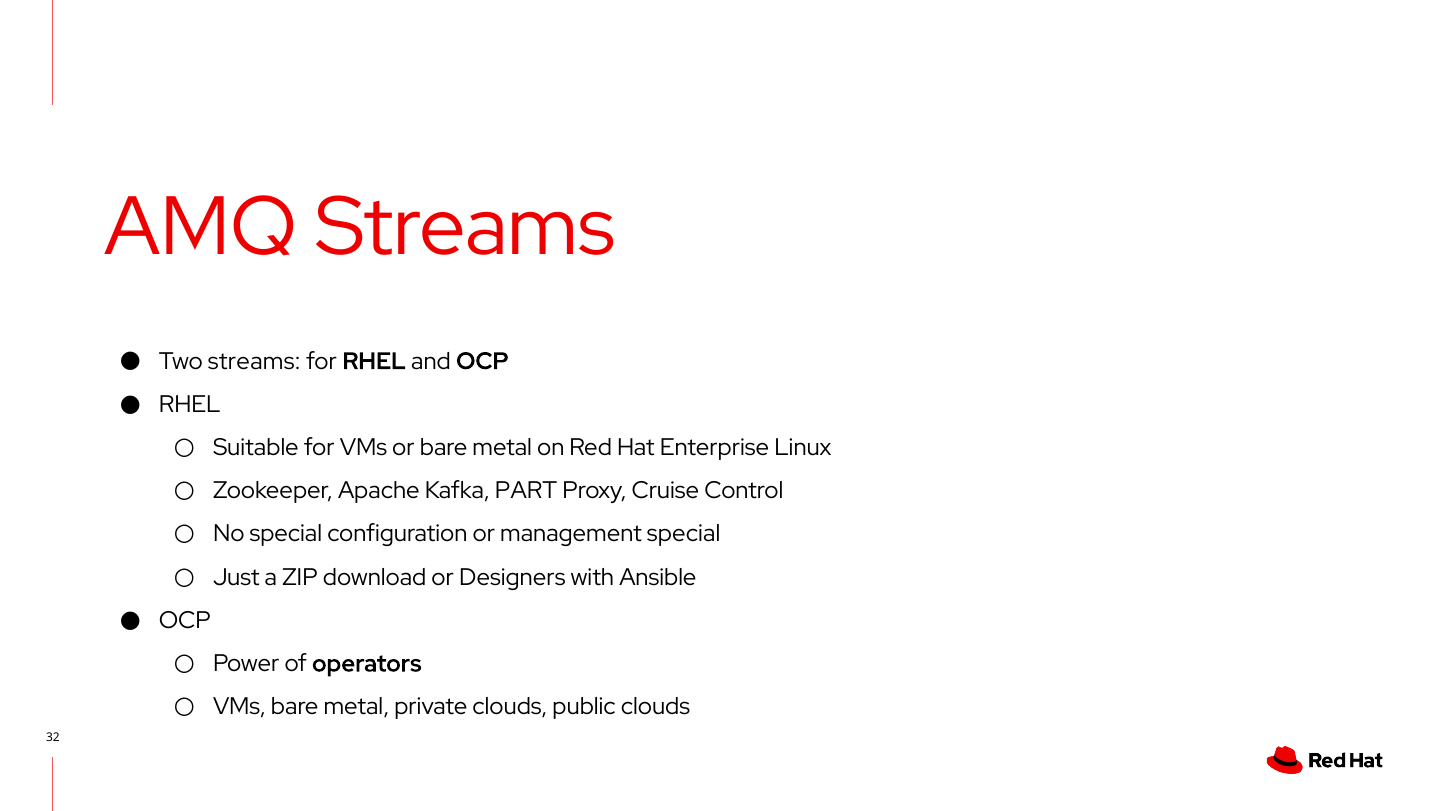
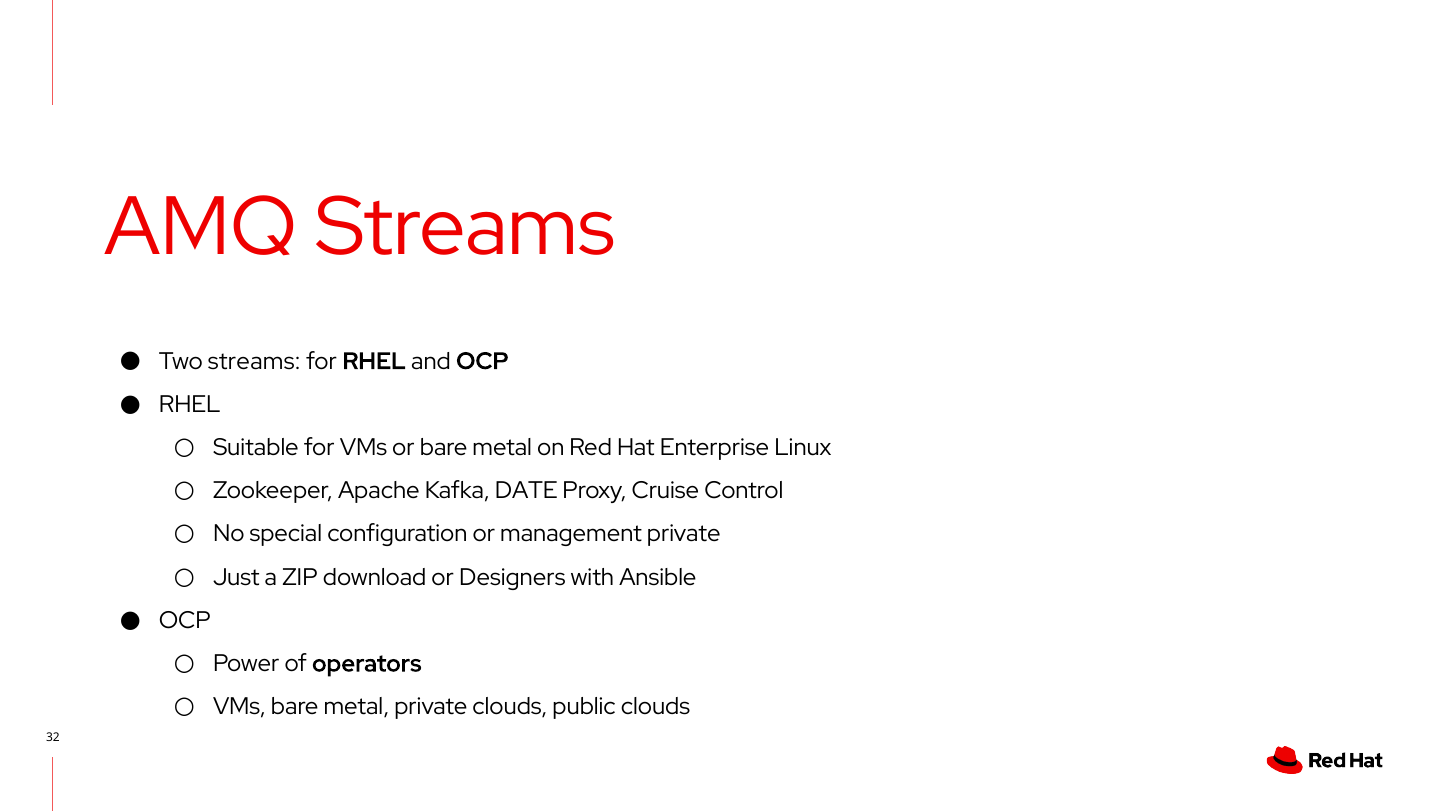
PART: PART -> DATE
management special: special -> private
